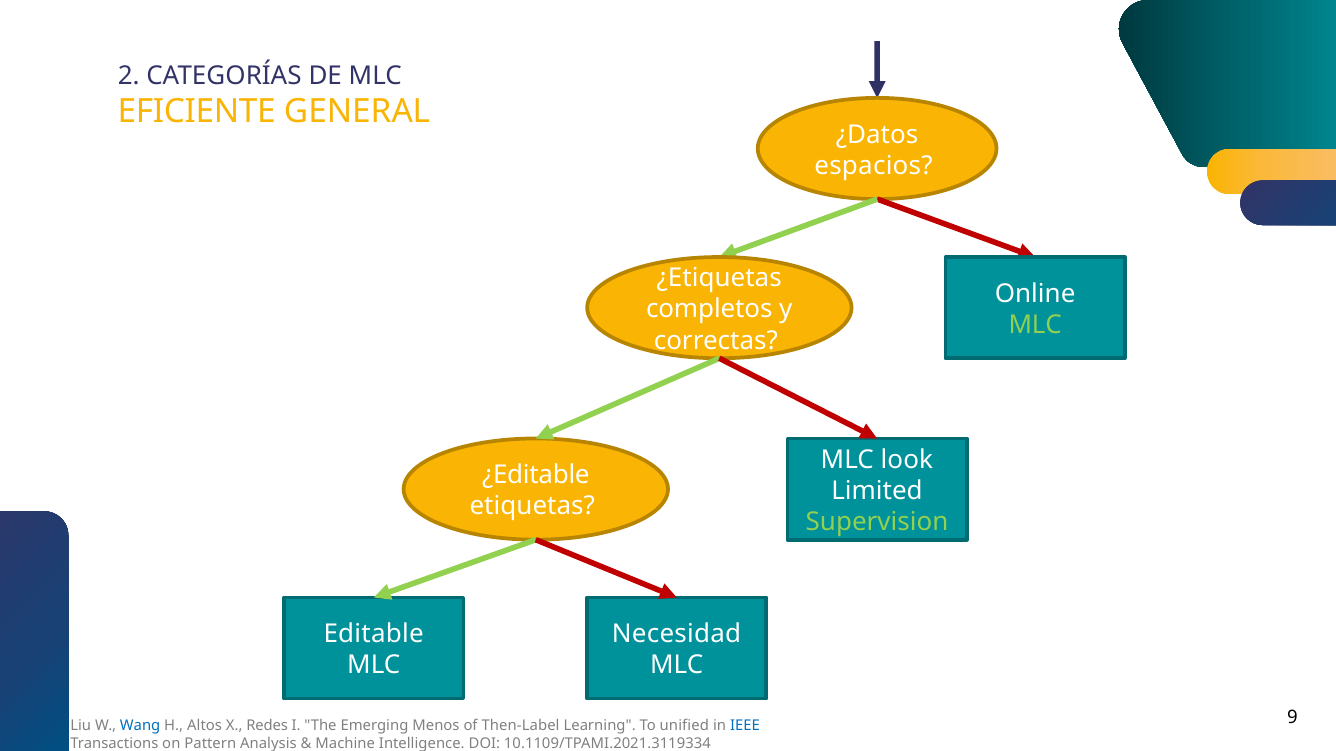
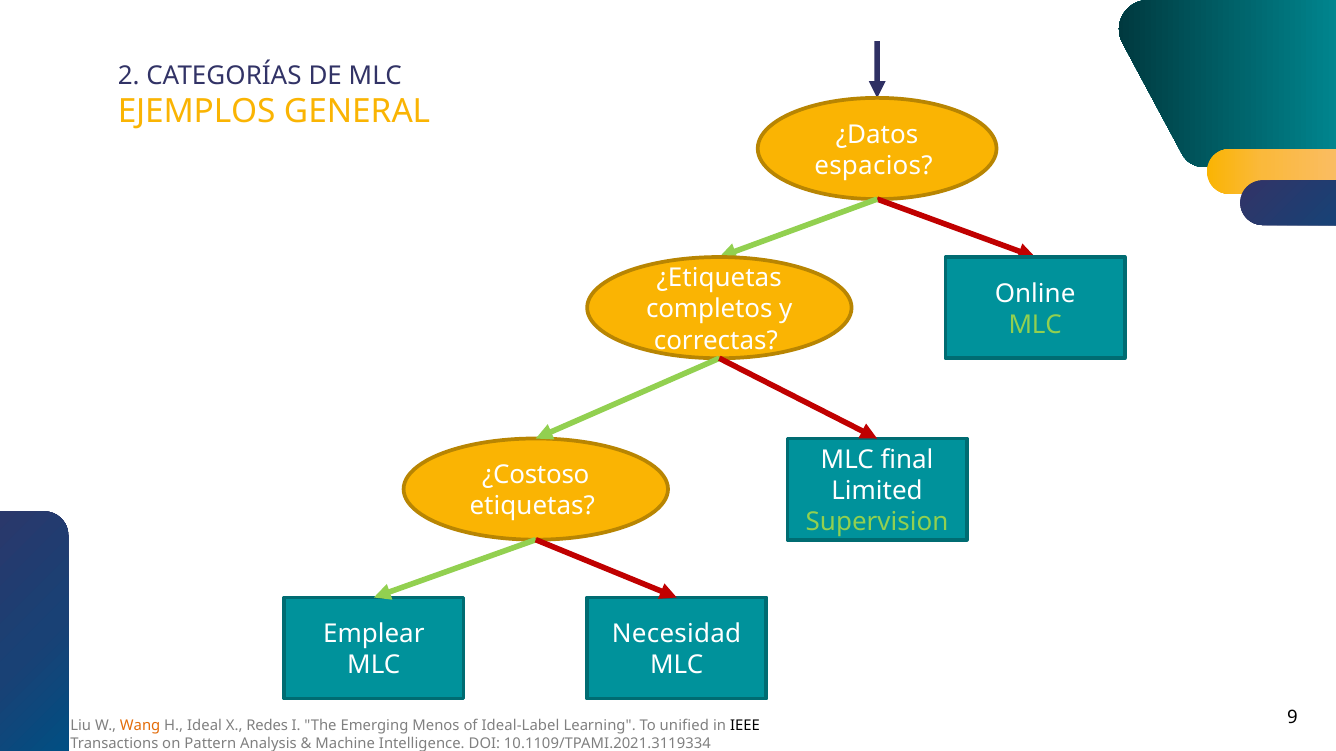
EFICIENTE: EFICIENTE -> EJEMPLOS
look: look -> final
¿Editable: ¿Editable -> ¿Costoso
Editable: Editable -> Emplear
Wang colour: blue -> orange
Altos: Altos -> Ideal
Then-Label: Then-Label -> Ideal-Label
IEEE colour: blue -> black
